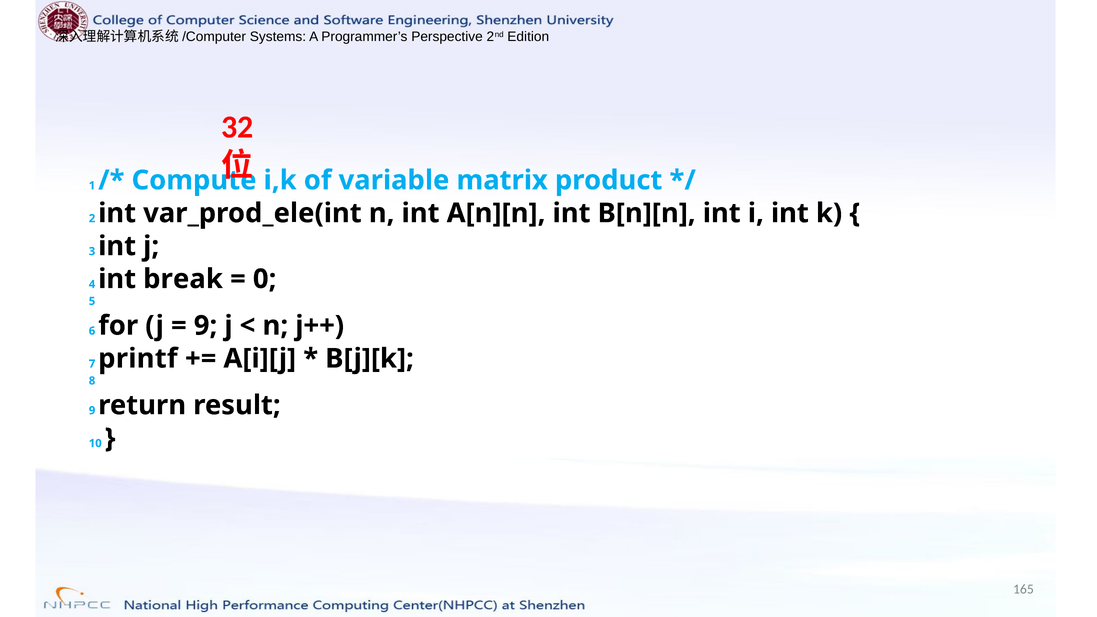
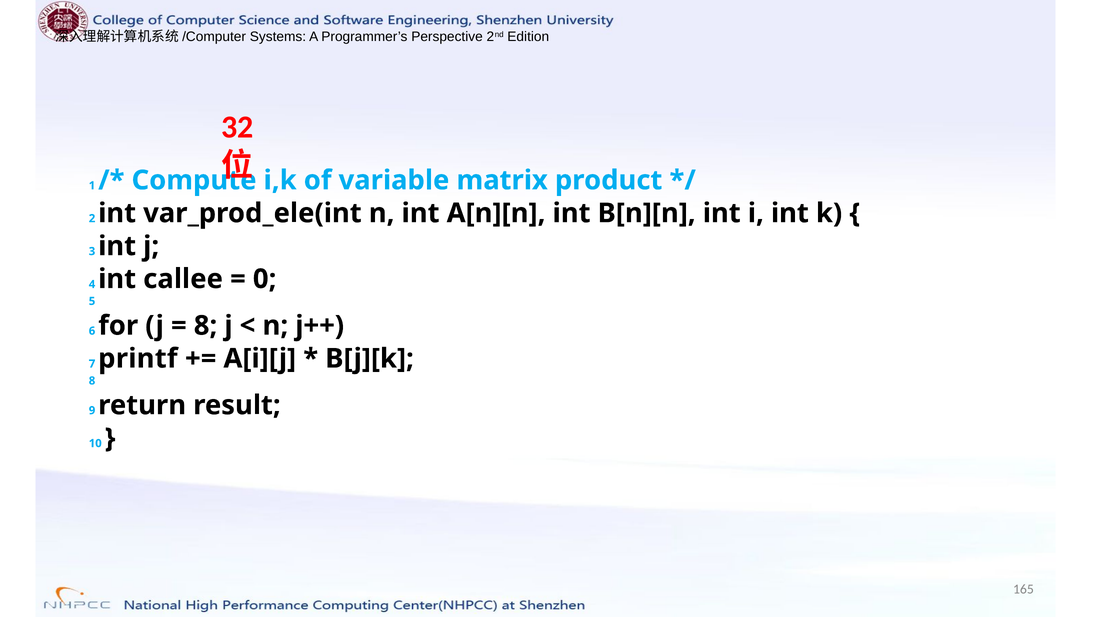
break: break -> callee
9 at (206, 326): 9 -> 8
